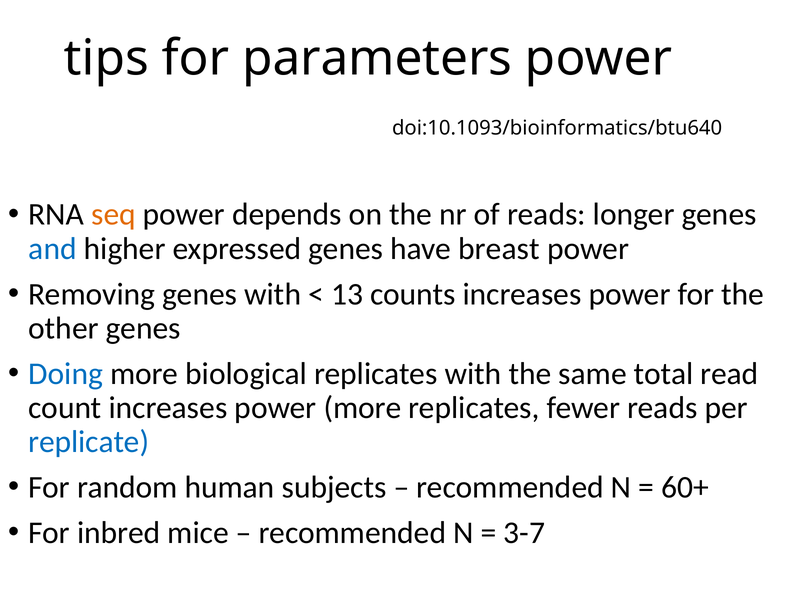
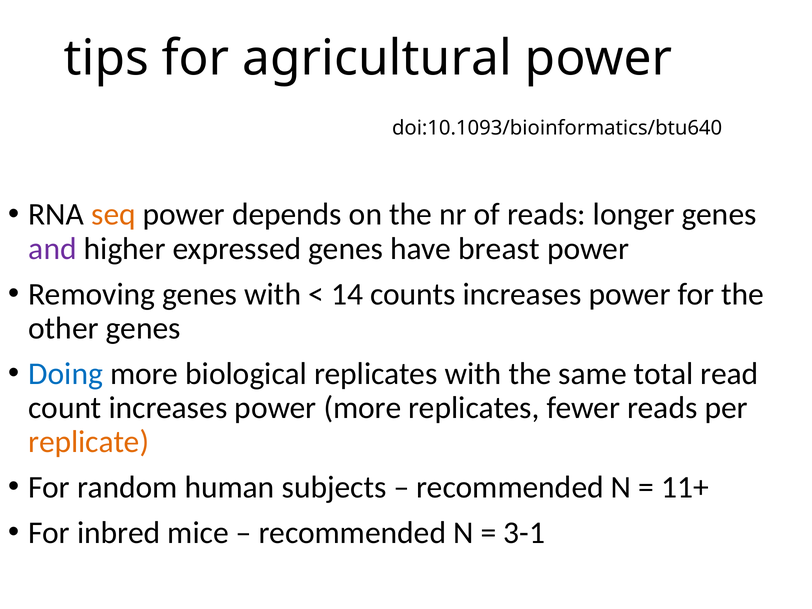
parameters: parameters -> agricultural
and colour: blue -> purple
13: 13 -> 14
replicate colour: blue -> orange
60+: 60+ -> 11+
3-7: 3-7 -> 3-1
